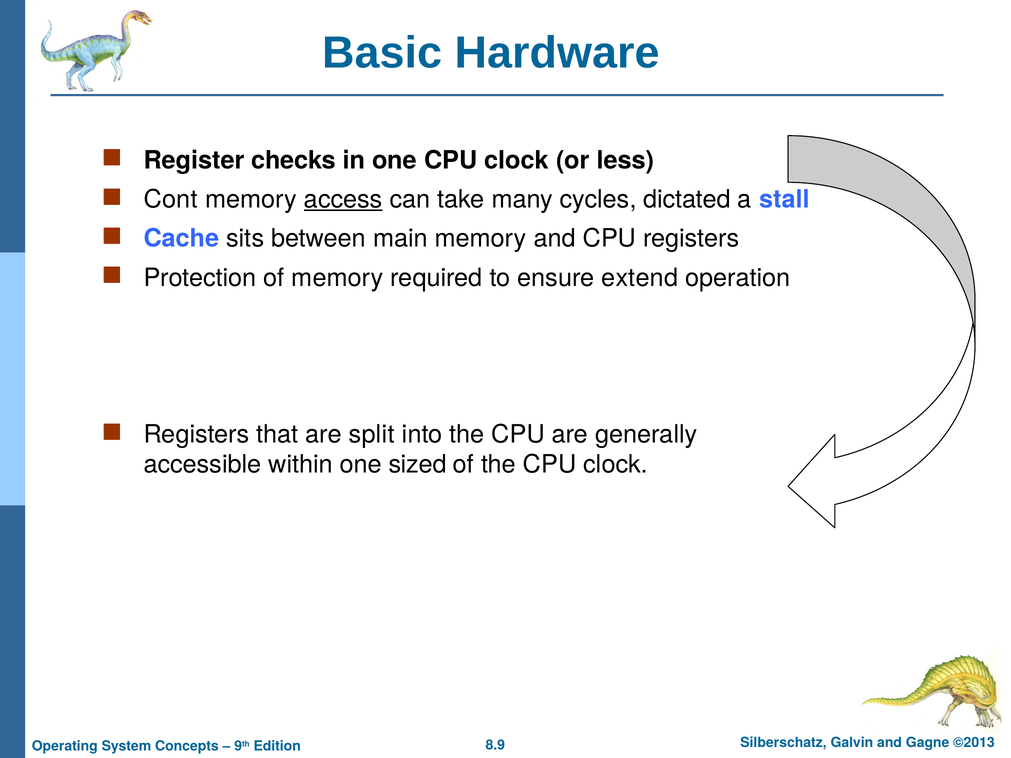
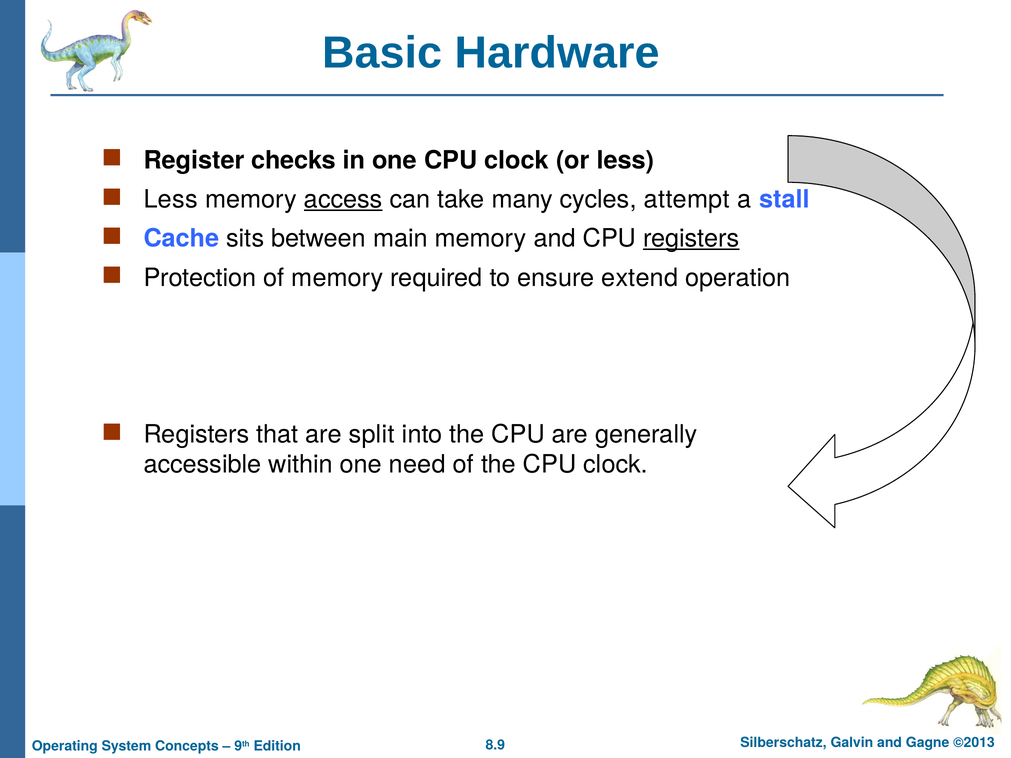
Cont at (171, 199): Cont -> Less
dictated: dictated -> attempt
registers at (691, 239) underline: none -> present
sized: sized -> need
